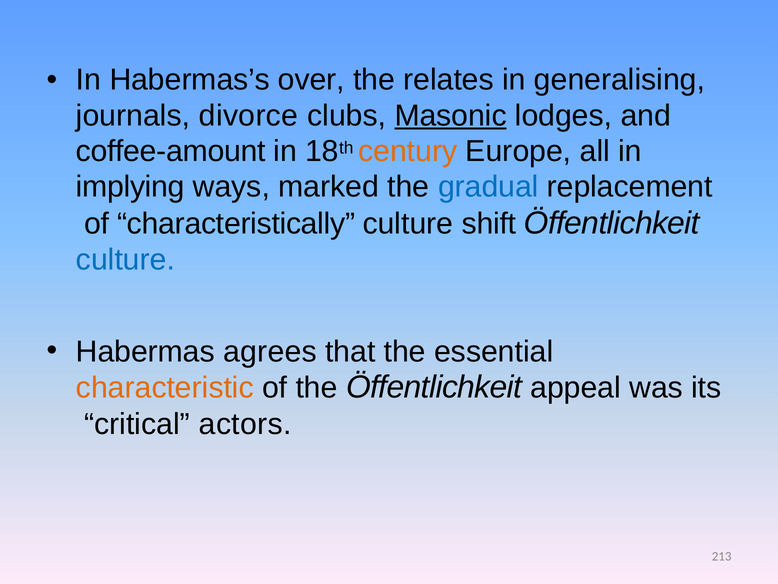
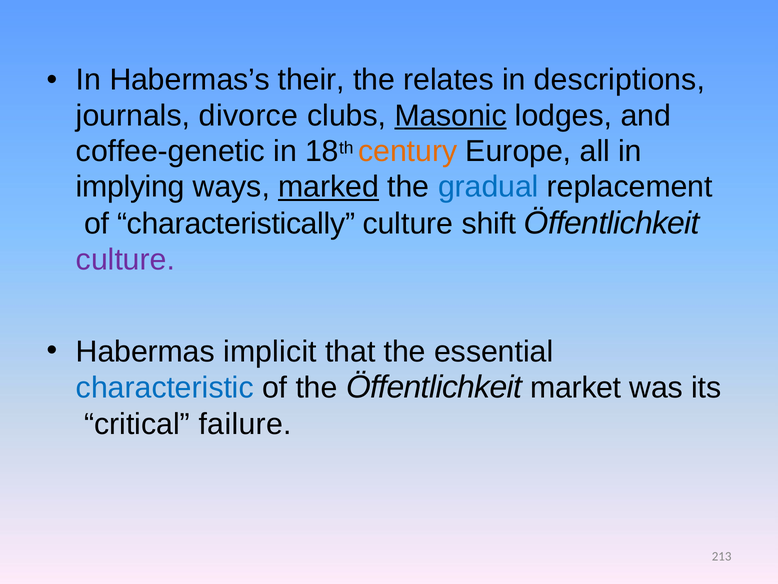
over: over -> their
generalising: generalising -> descriptions
coffee-amount: coffee-amount -> coffee-genetic
marked underline: none -> present
culture at (125, 260) colour: blue -> purple
agrees: agrees -> implicit
characteristic colour: orange -> blue
appeal: appeal -> market
actors: actors -> failure
